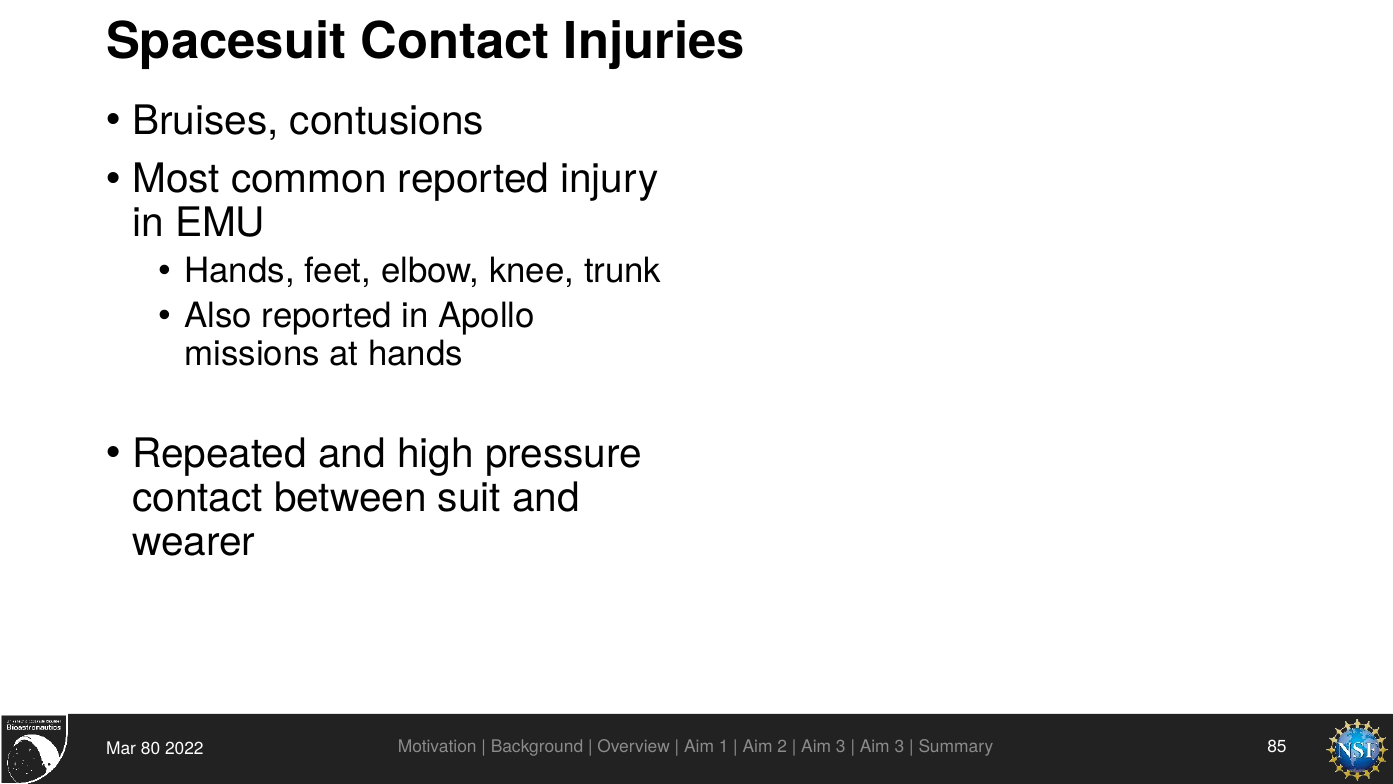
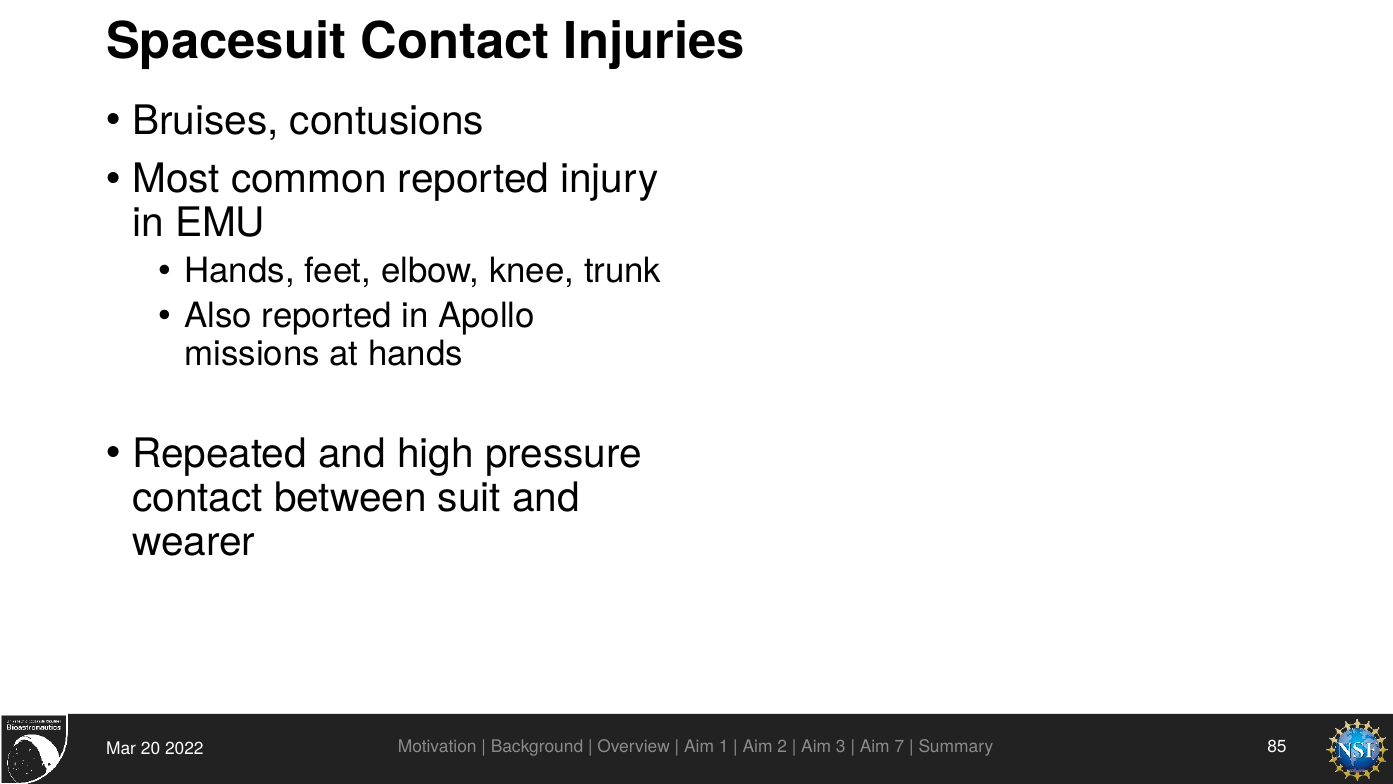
3 at (899, 746): 3 -> 7
80: 80 -> 20
